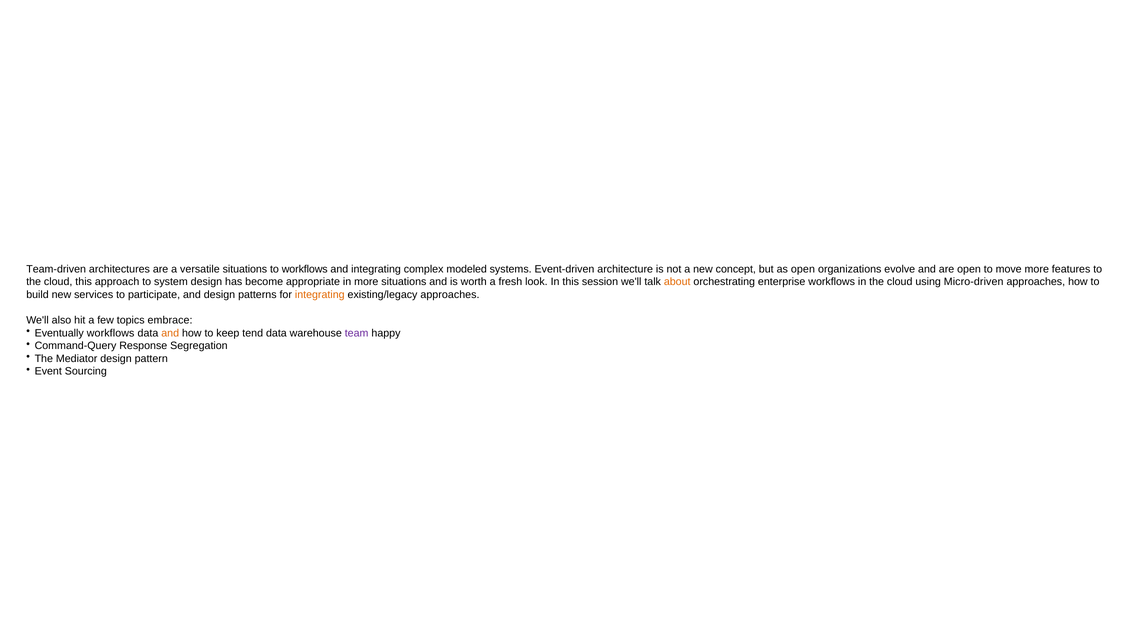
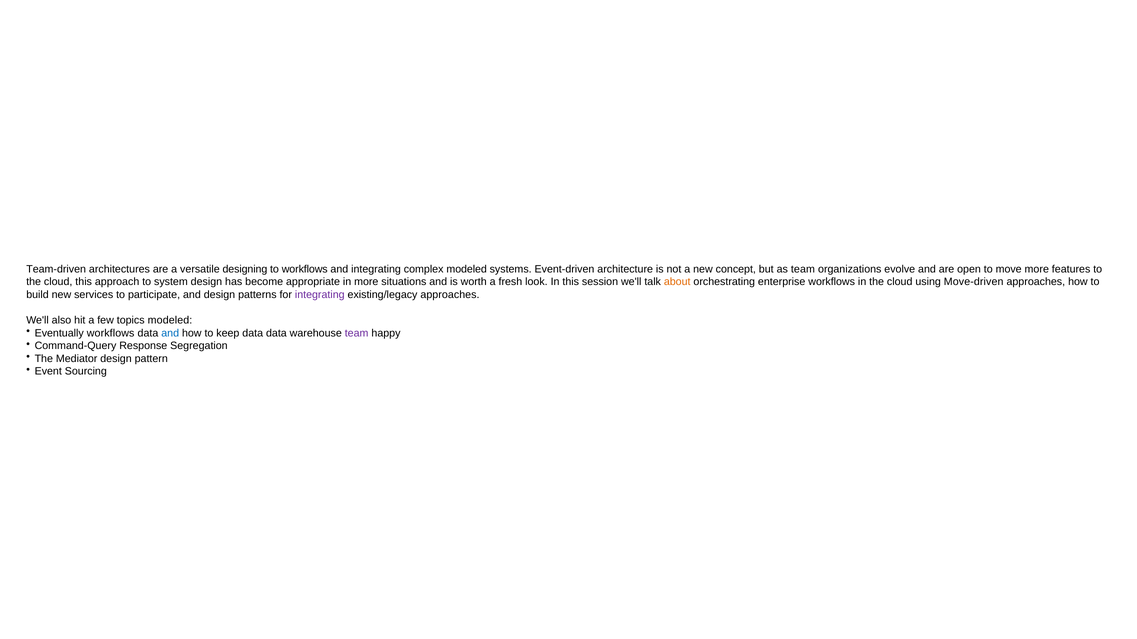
versatile situations: situations -> designing
as open: open -> team
Micro-driven: Micro-driven -> Move-driven
integrating at (320, 295) colour: orange -> purple
topics embrace: embrace -> modeled
and at (170, 333) colour: orange -> blue
keep tend: tend -> data
